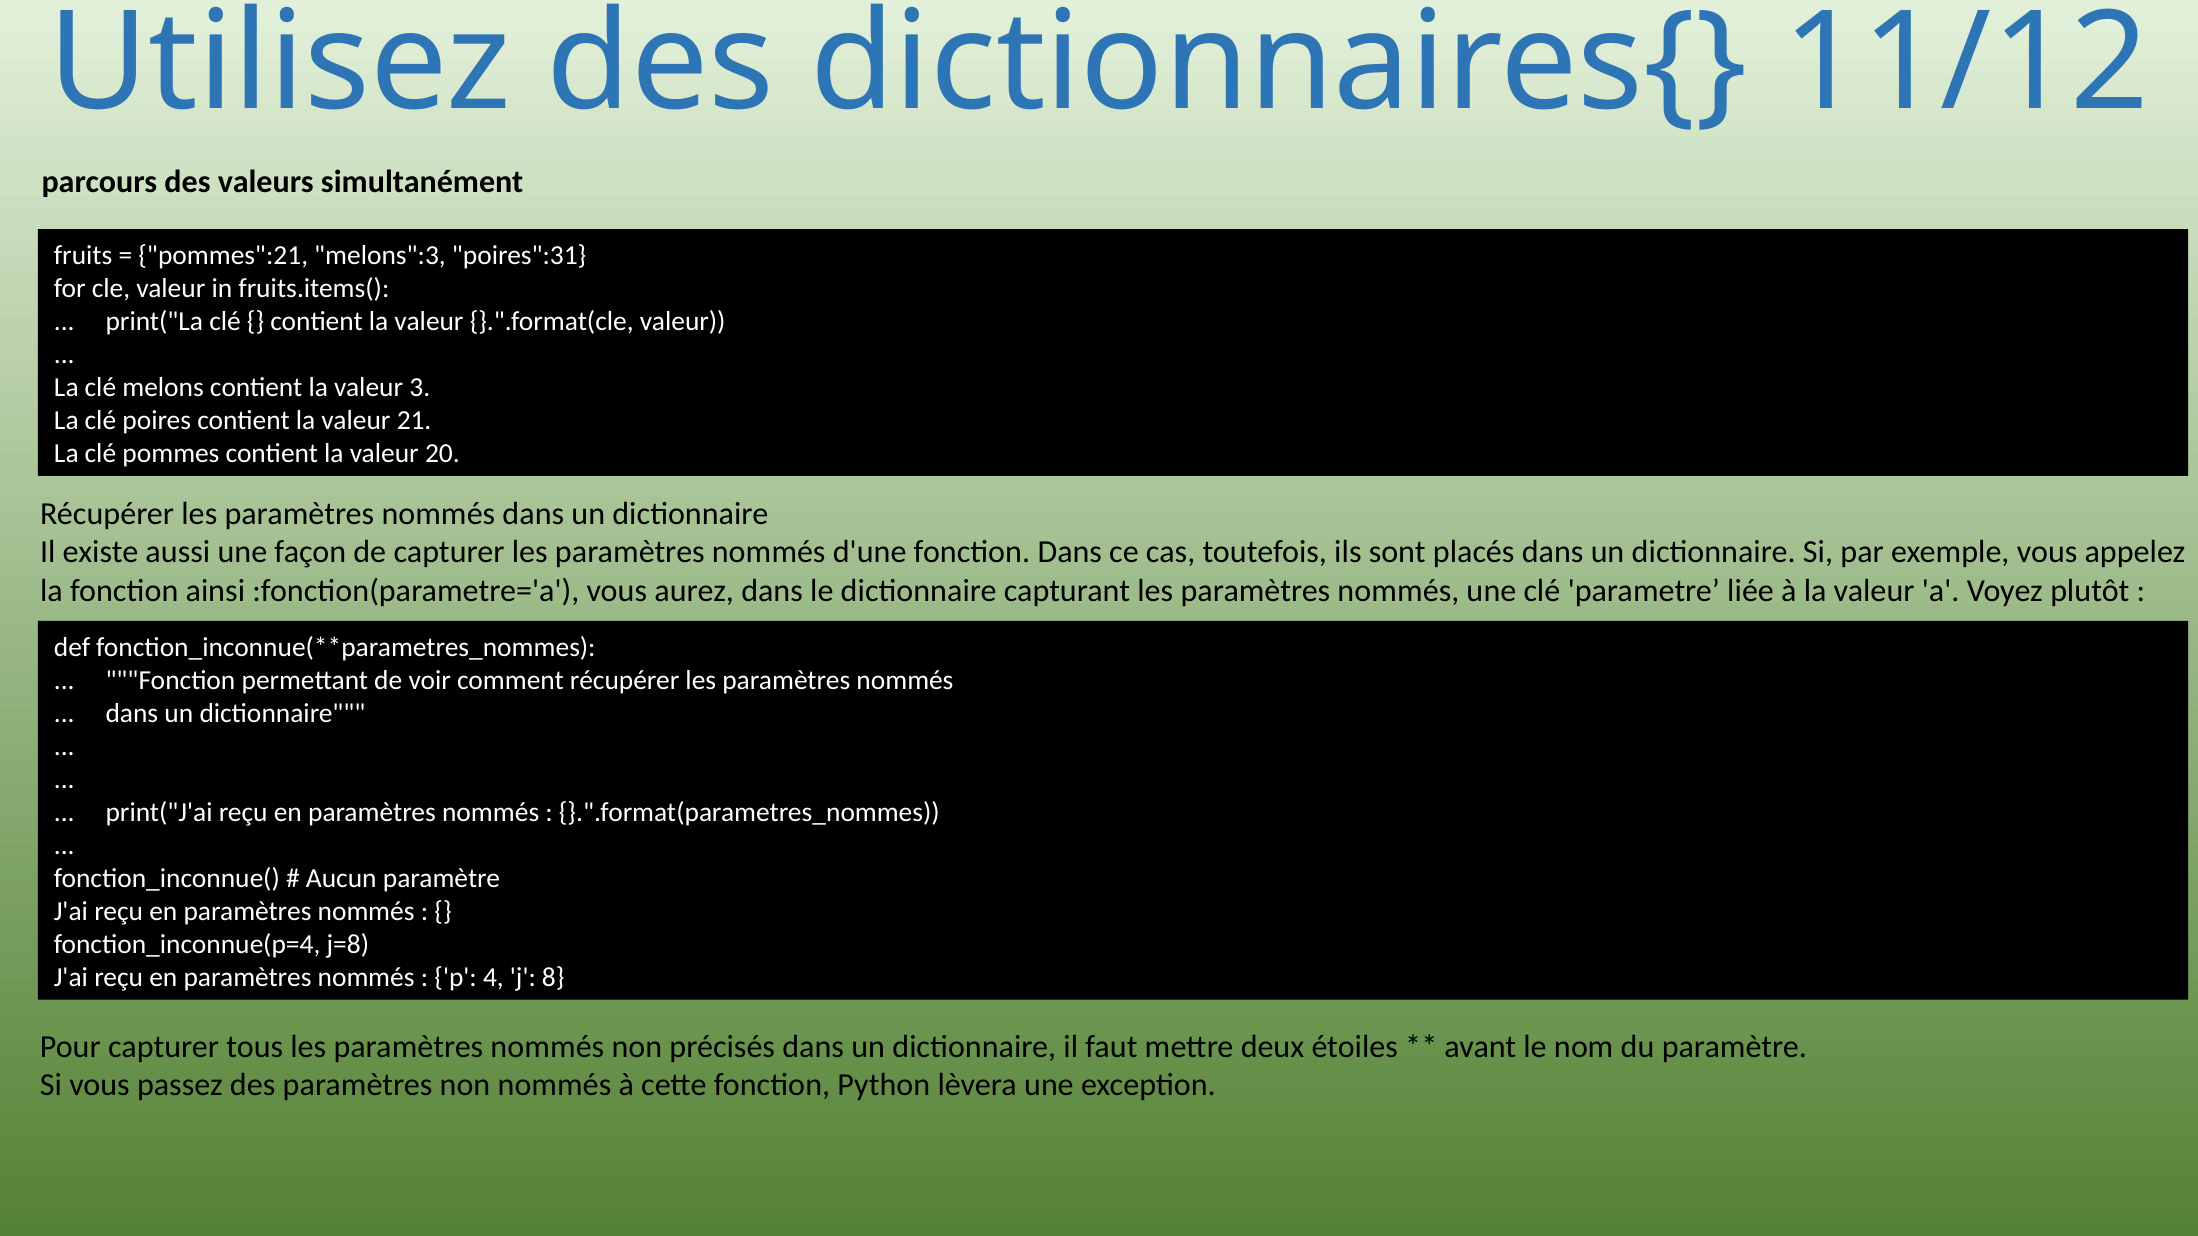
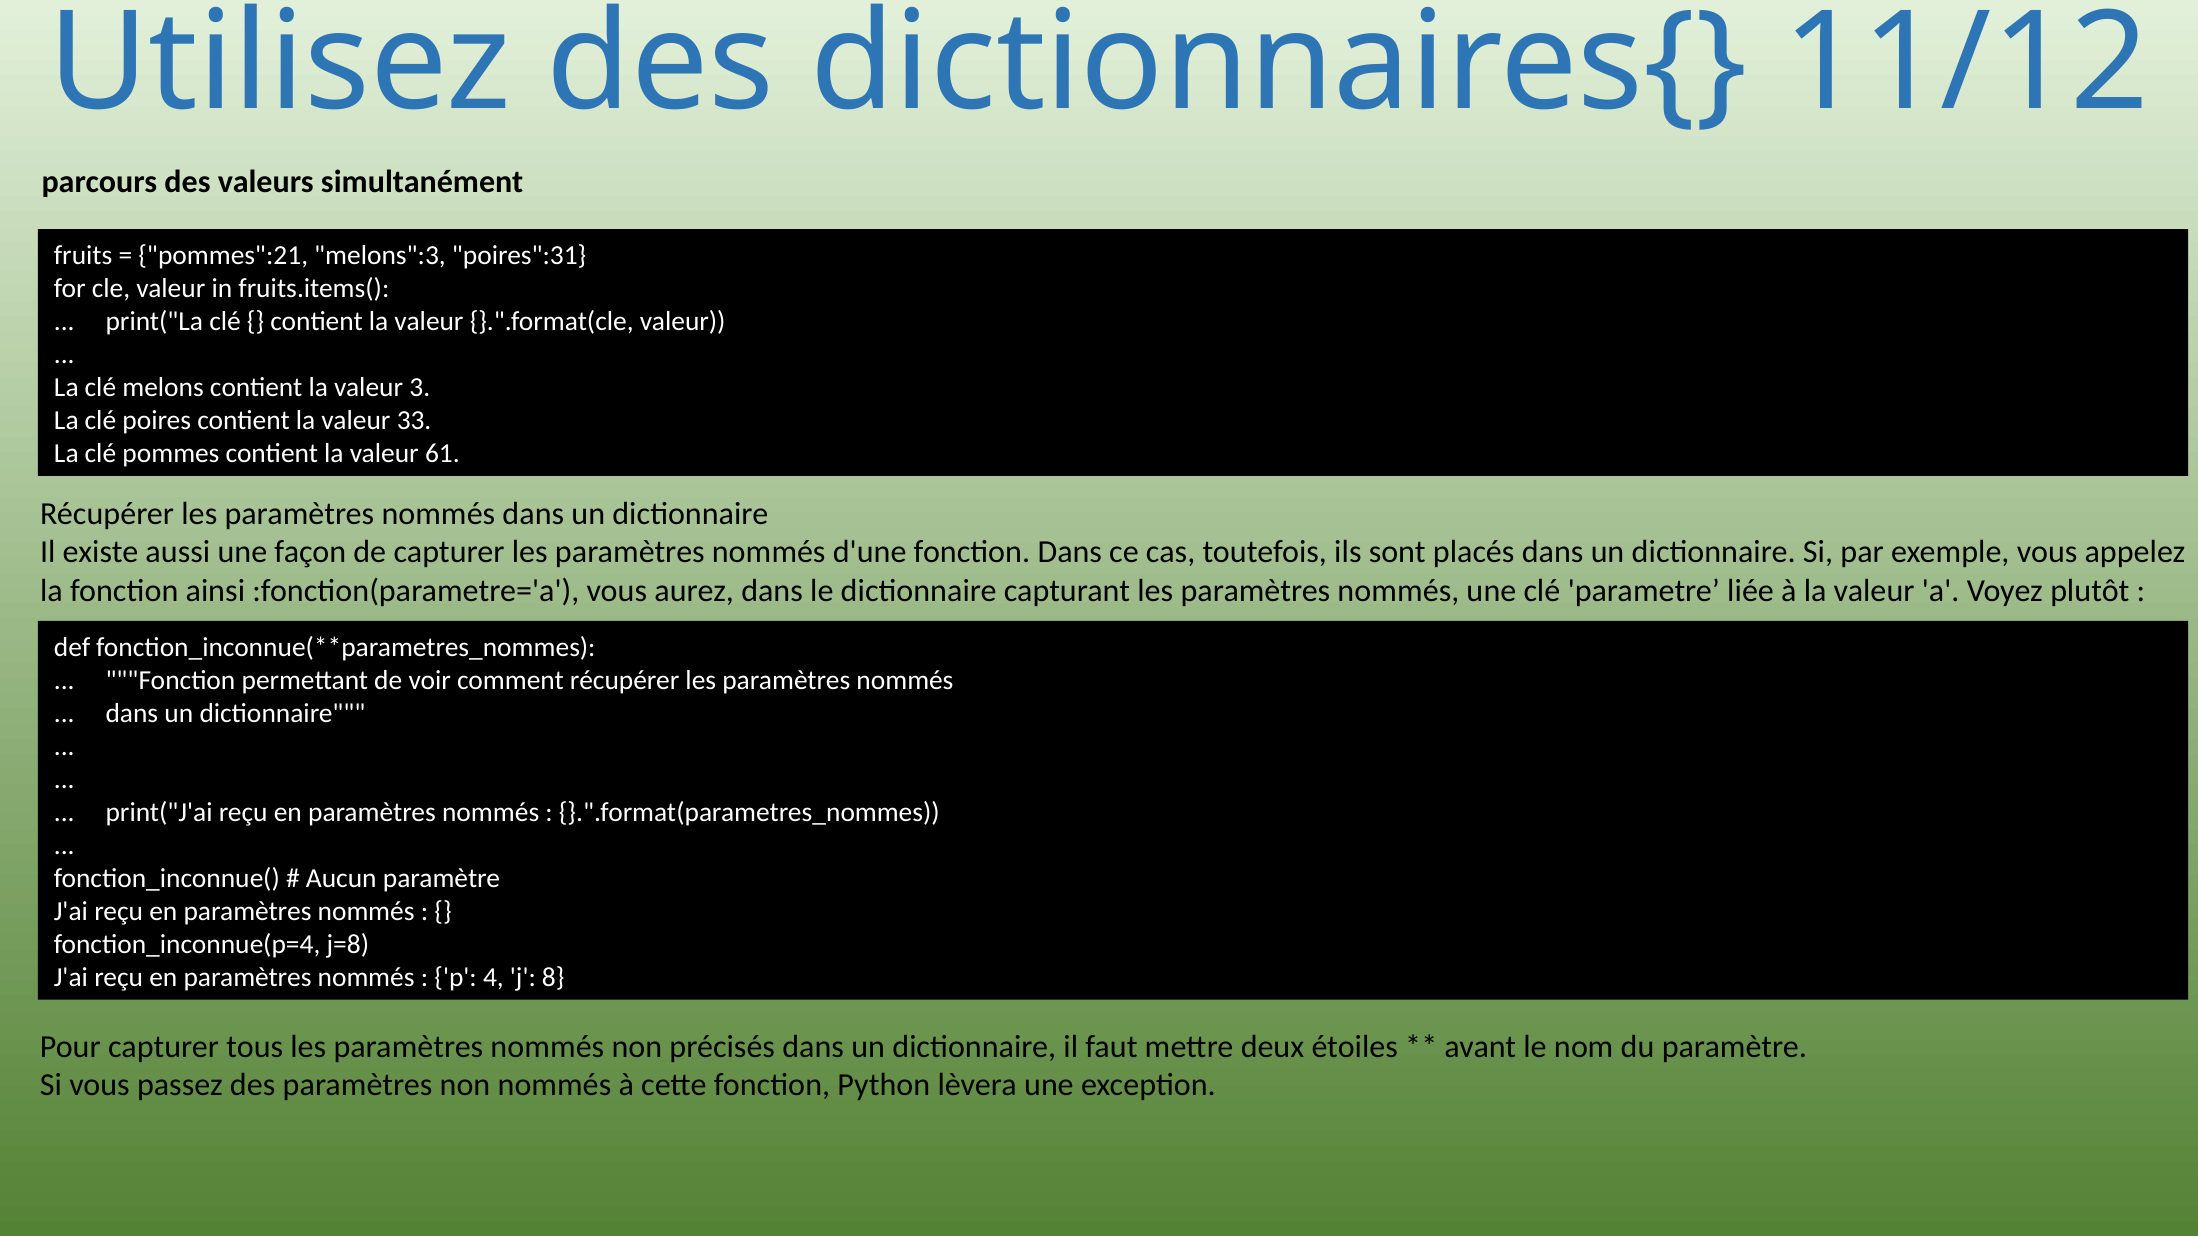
21: 21 -> 33
20: 20 -> 61
